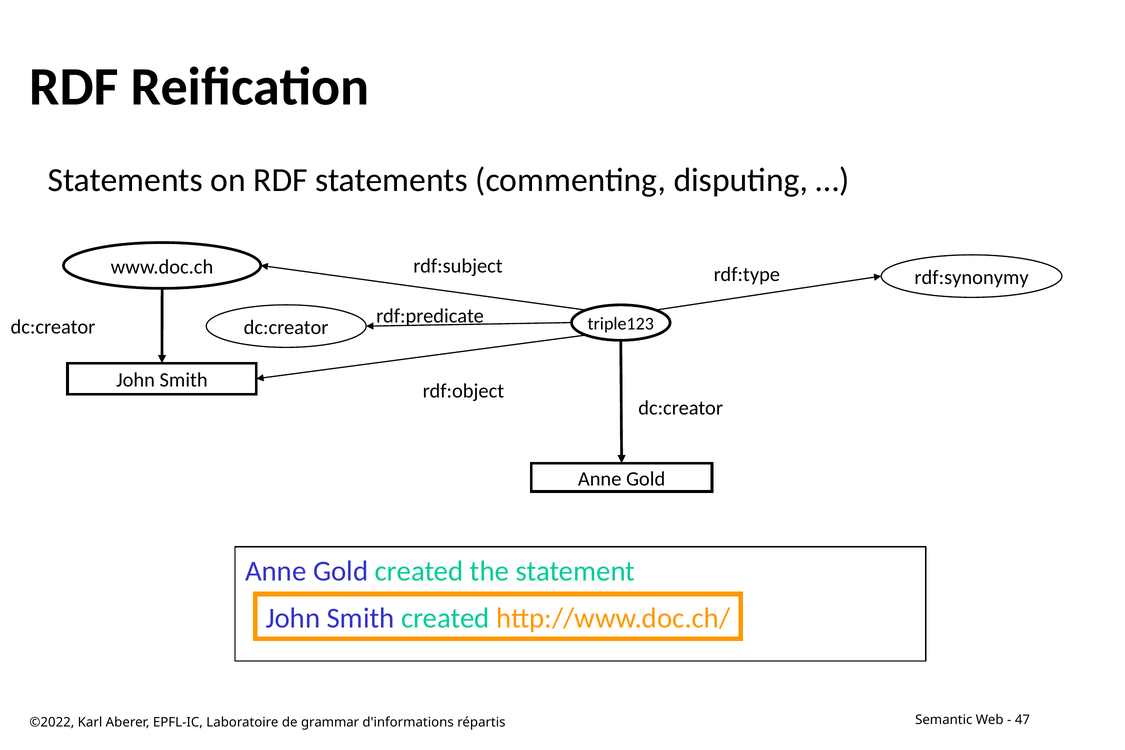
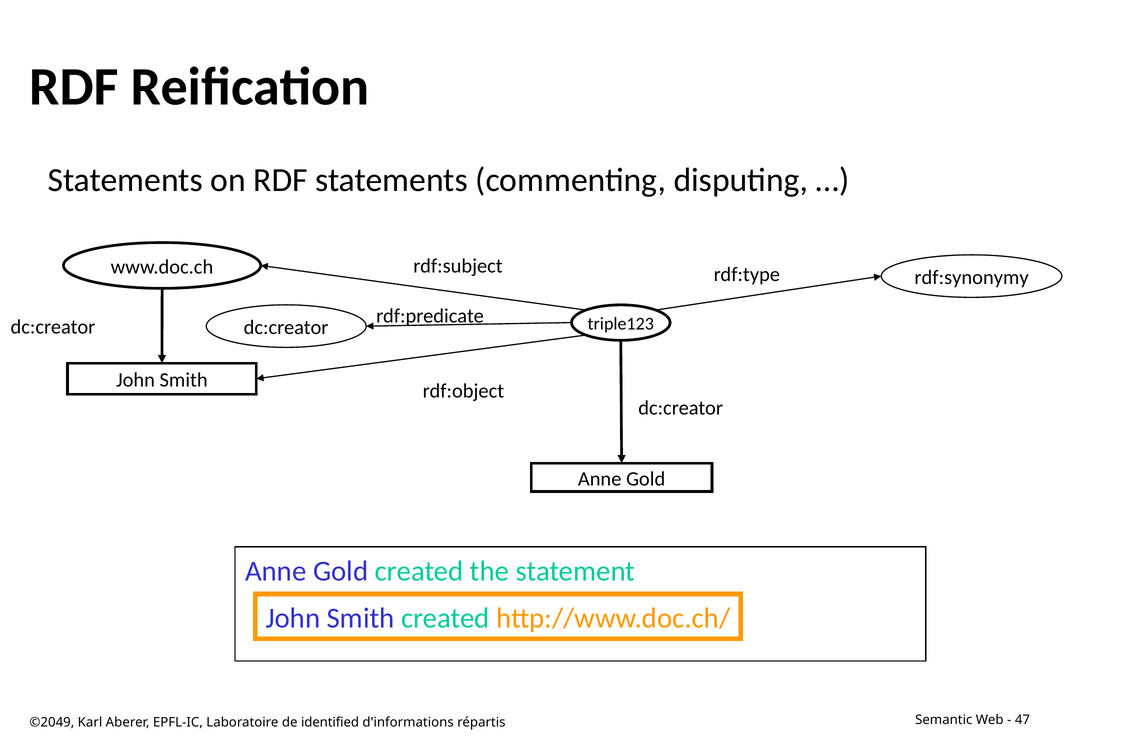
©2022: ©2022 -> ©2049
grammar: grammar -> identified
